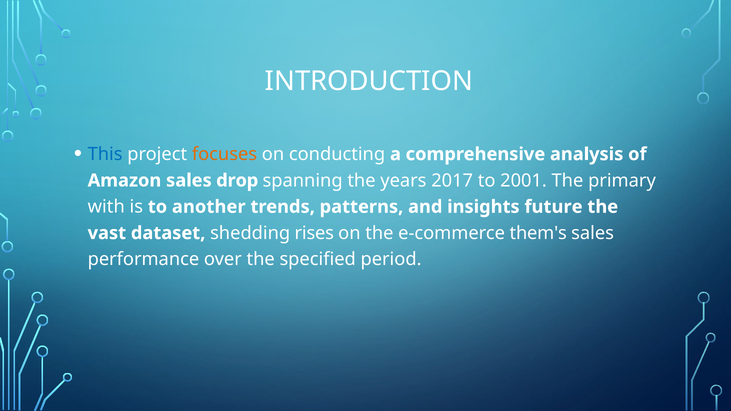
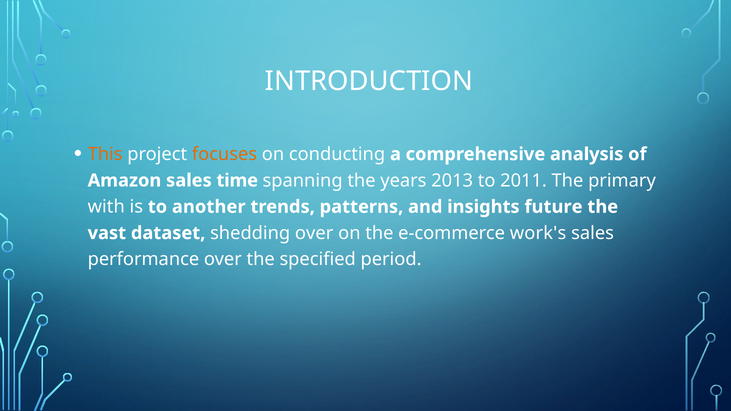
This colour: blue -> orange
drop: drop -> time
2017: 2017 -> 2013
2001: 2001 -> 2011
shedding rises: rises -> over
them's: them's -> work's
